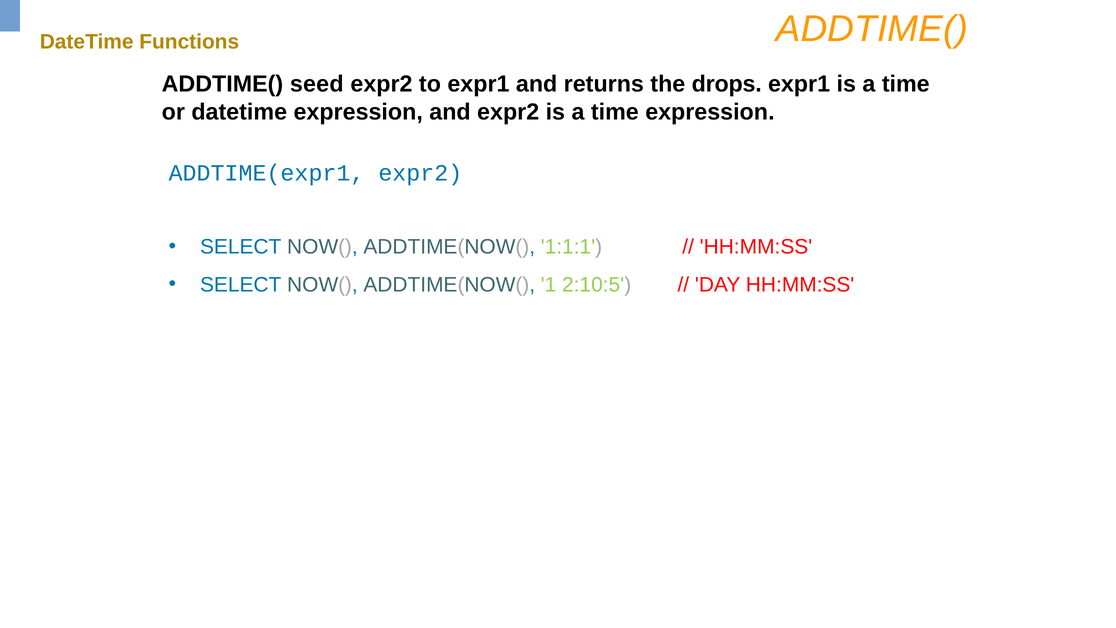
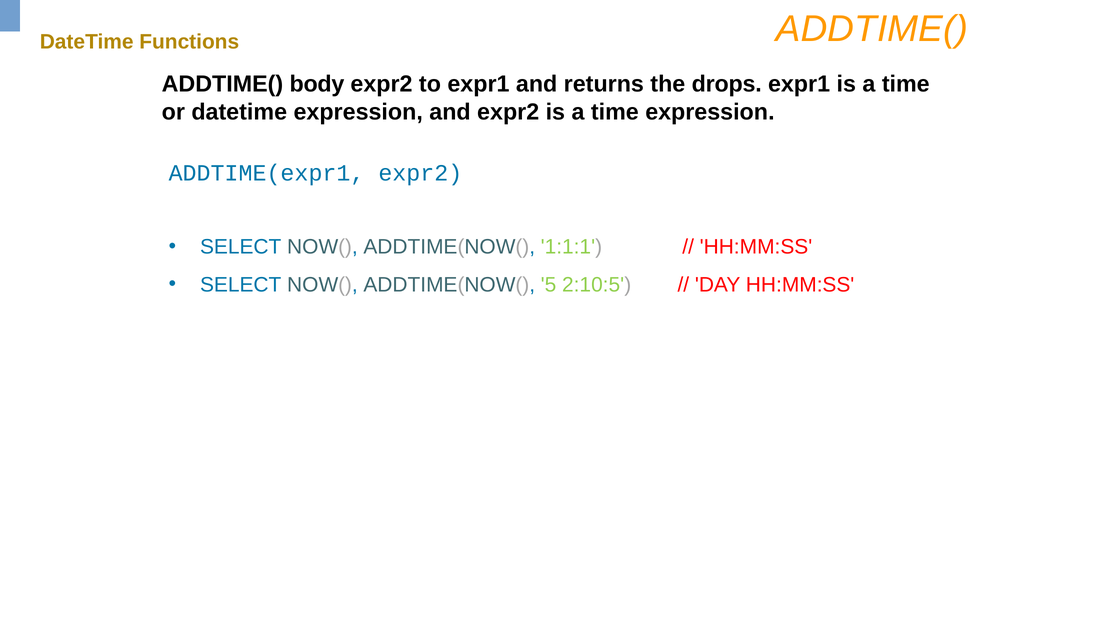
seed: seed -> body
1: 1 -> 5
